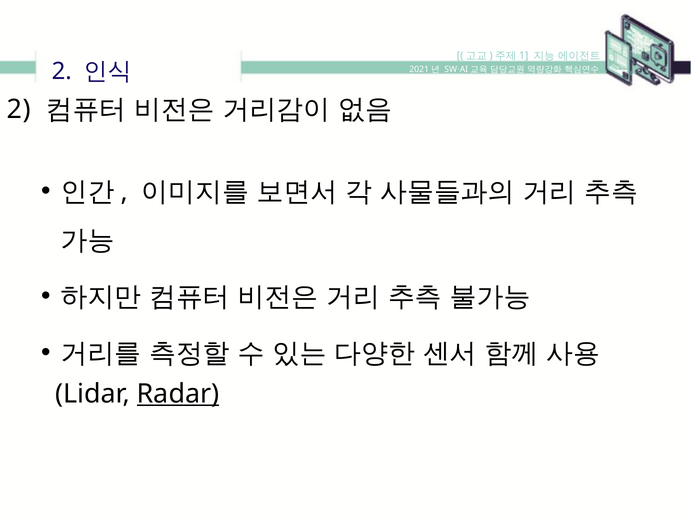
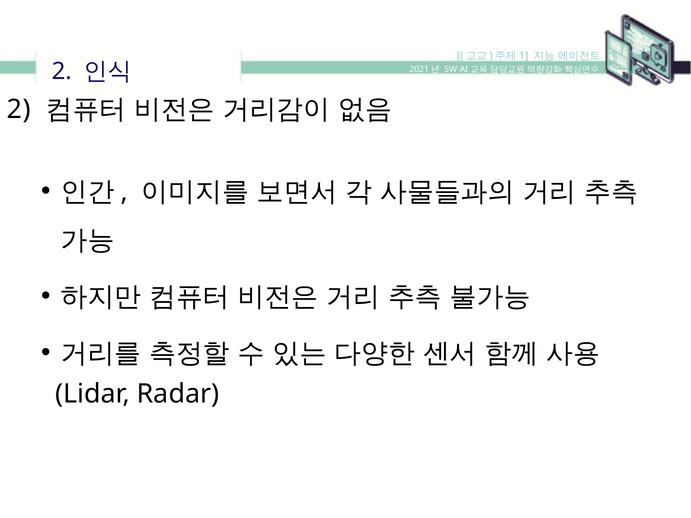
Radar underline: present -> none
